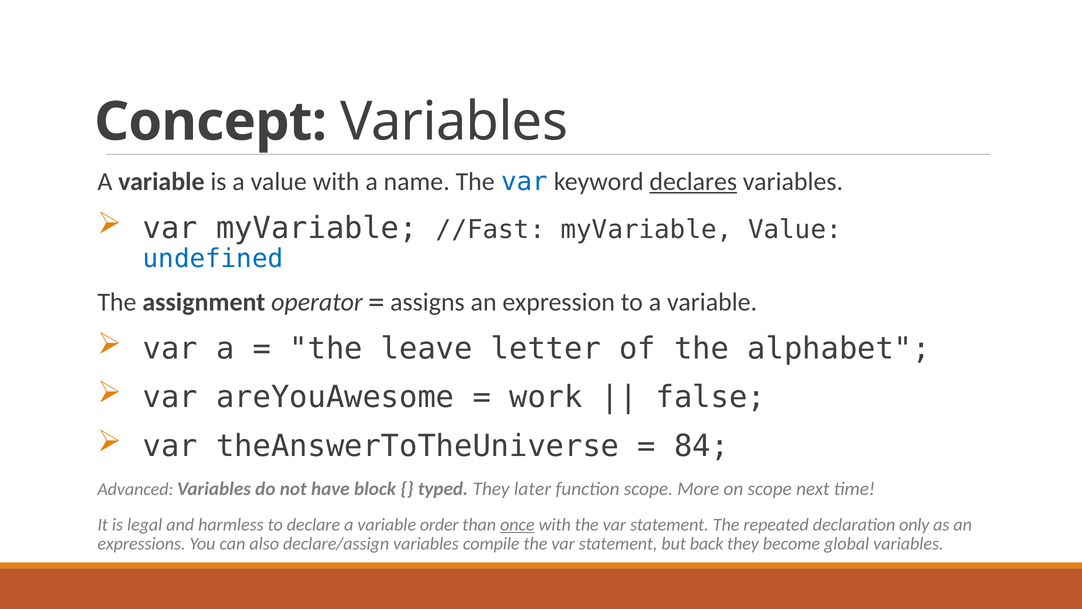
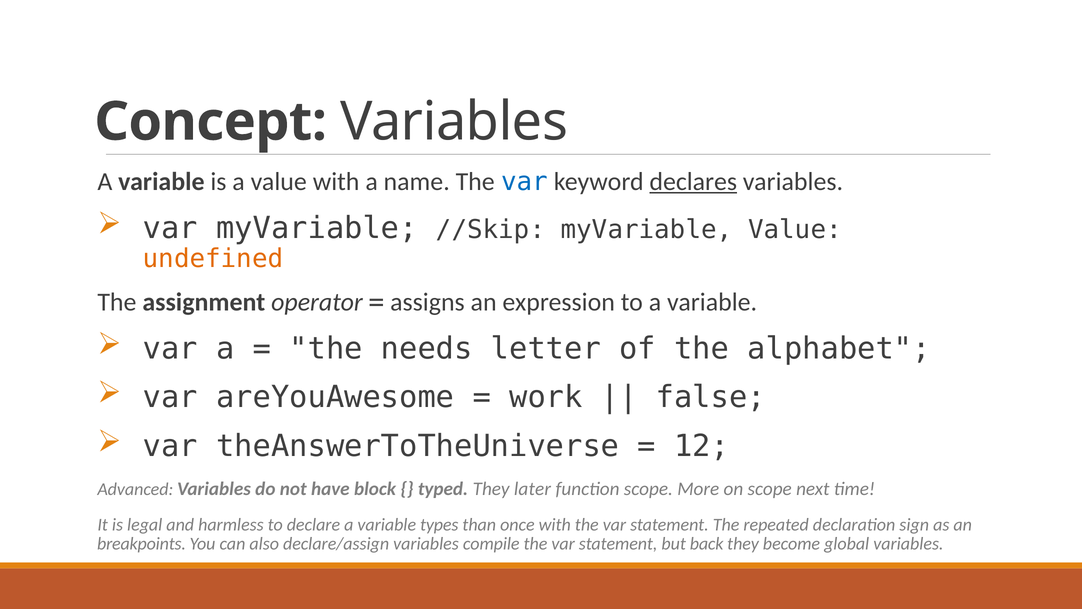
//Fast: //Fast -> //Skip
undefined colour: blue -> orange
leave: leave -> needs
84: 84 -> 12
order: order -> types
once underline: present -> none
only: only -> sign
expressions: expressions -> breakpoints
